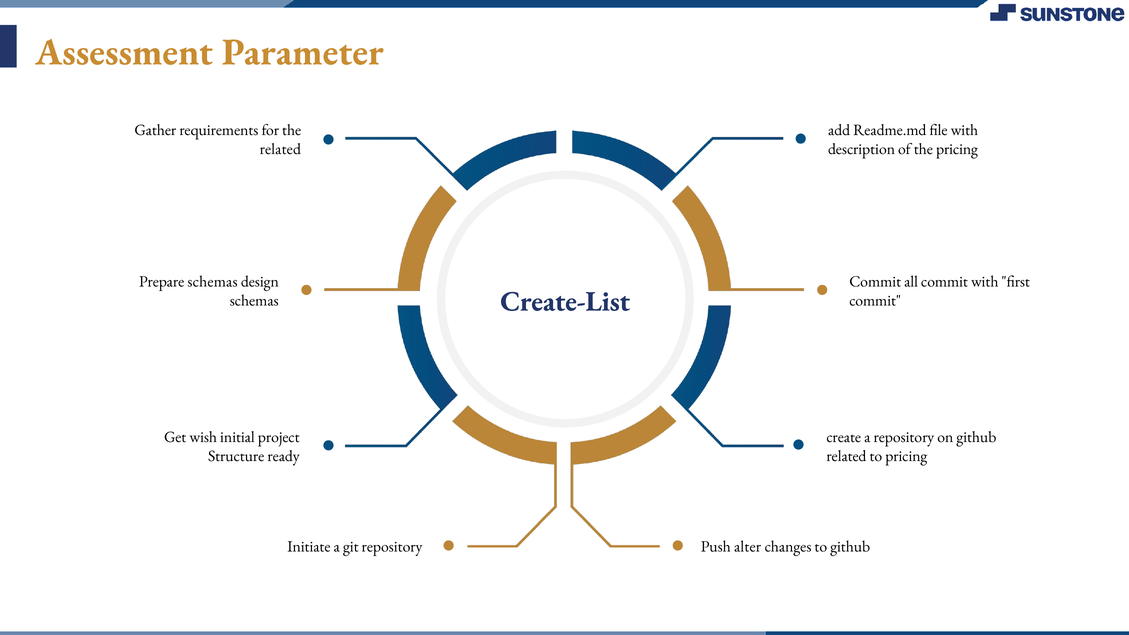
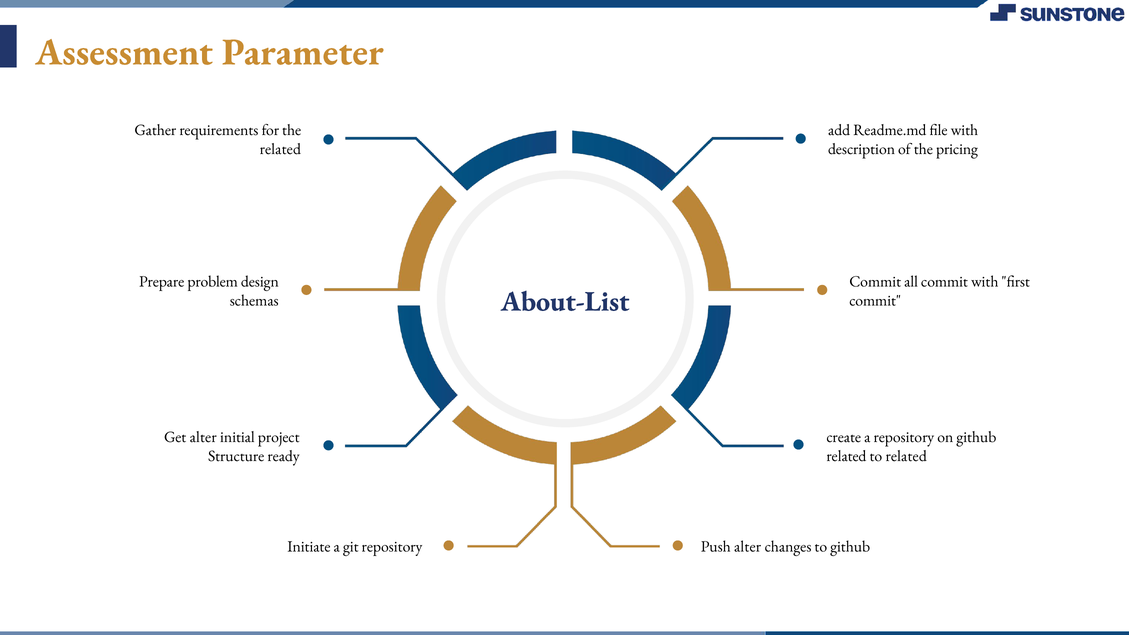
Prepare schemas: schemas -> problem
Create-List: Create-List -> About-List
Get wish: wish -> alter
to pricing: pricing -> related
